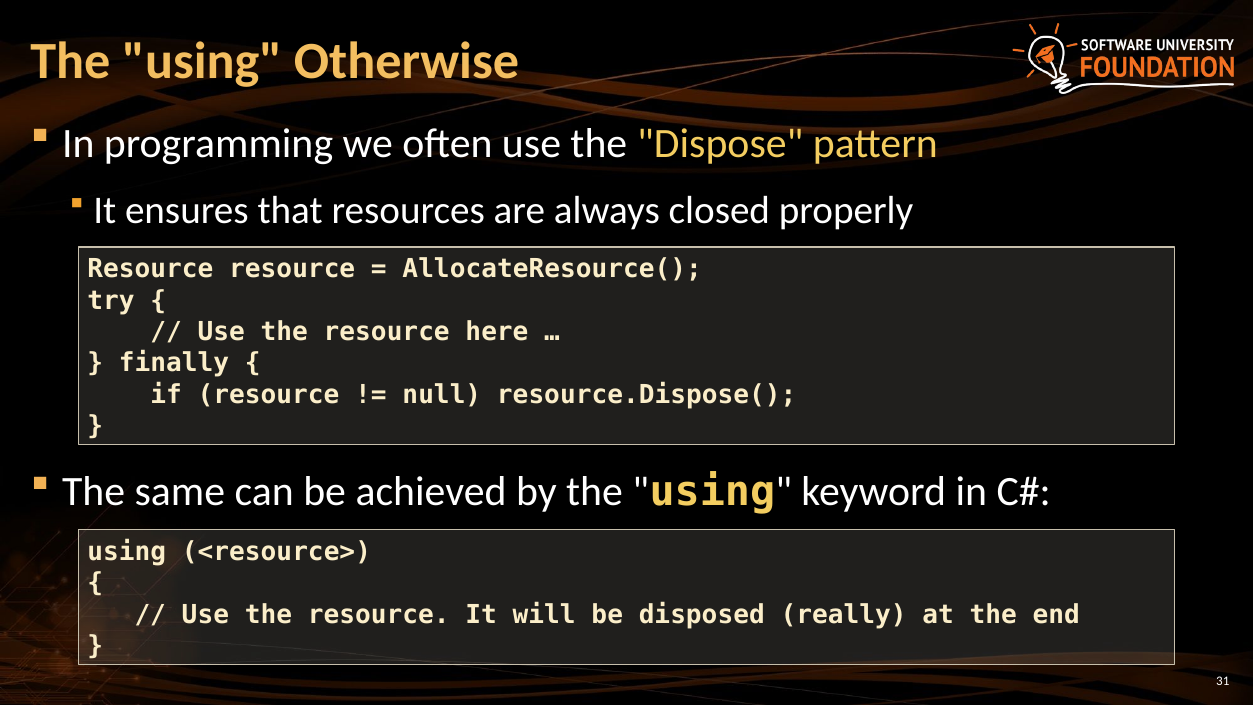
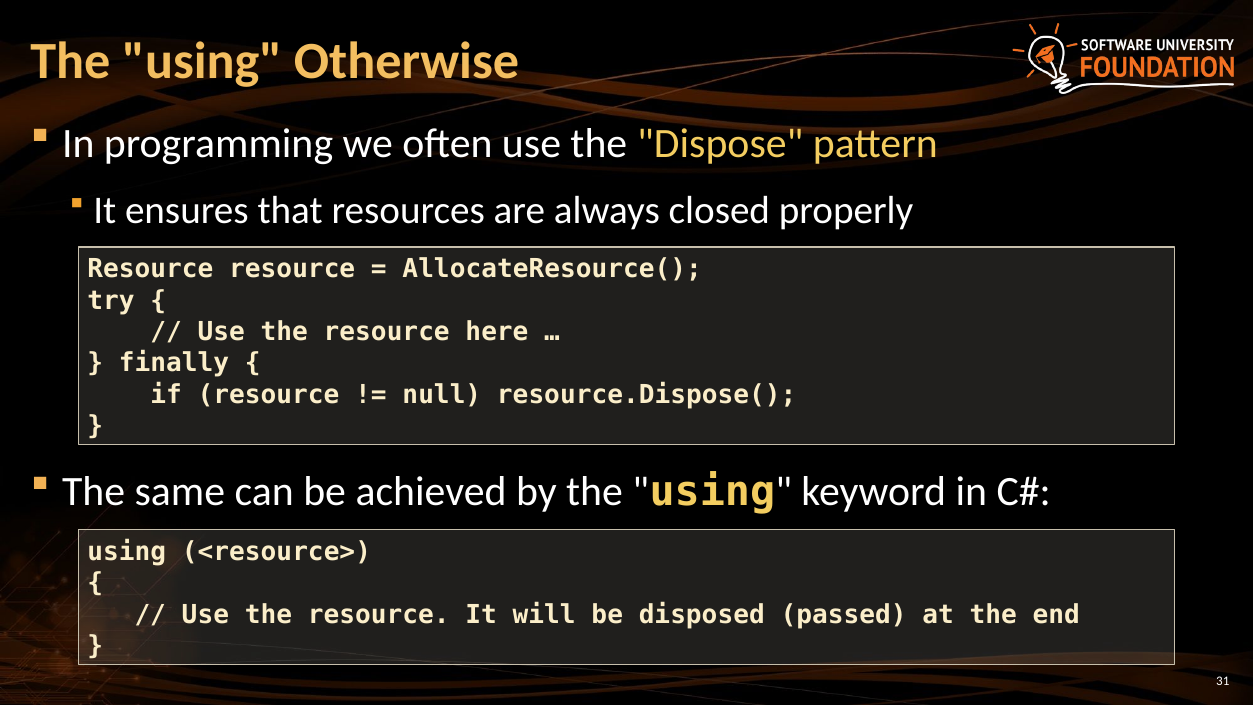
really: really -> passed
